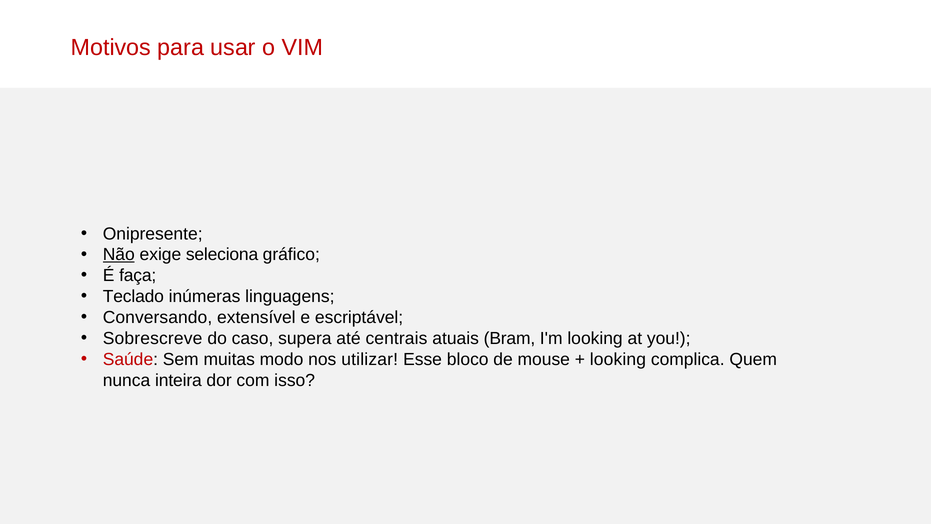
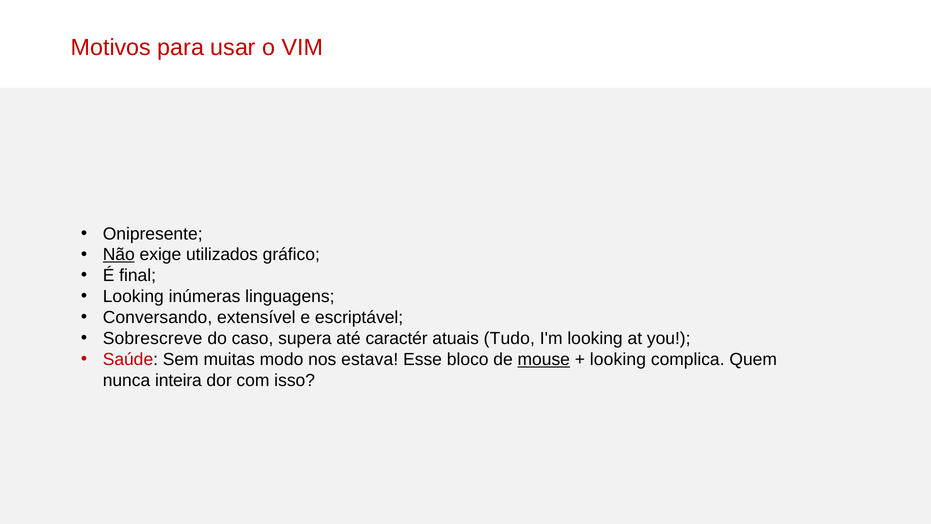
seleciona: seleciona -> utilizados
faça: faça -> final
Teclado at (133, 296): Teclado -> Looking
centrais: centrais -> caractér
Bram: Bram -> Tudo
utilizar: utilizar -> estava
mouse underline: none -> present
